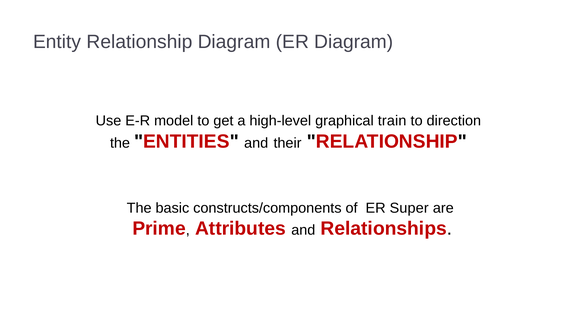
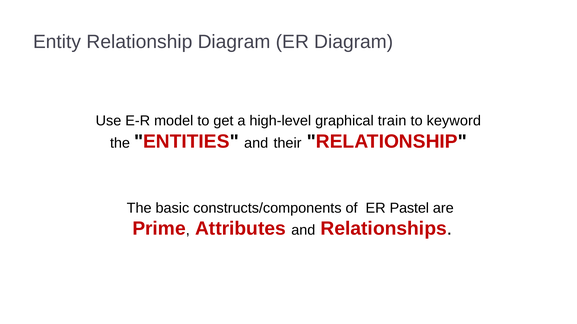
direction: direction -> keyword
Super: Super -> Pastel
